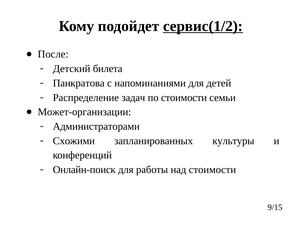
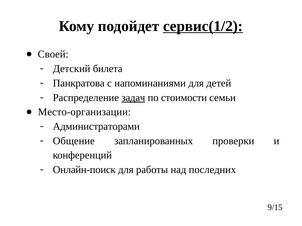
После: После -> Своей
задач underline: none -> present
Может-организации: Может-организации -> Место-организации
Схожими: Схожими -> Общение
культуры: культуры -> проверки
над стоимости: стоимости -> последних
